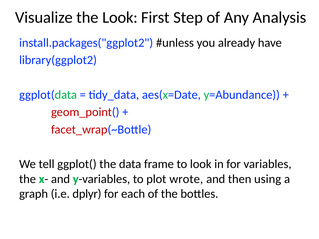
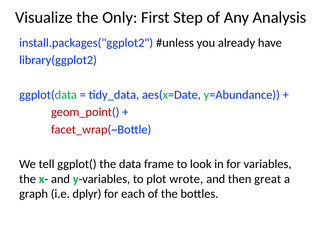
the Look: Look -> Only
using: using -> great
